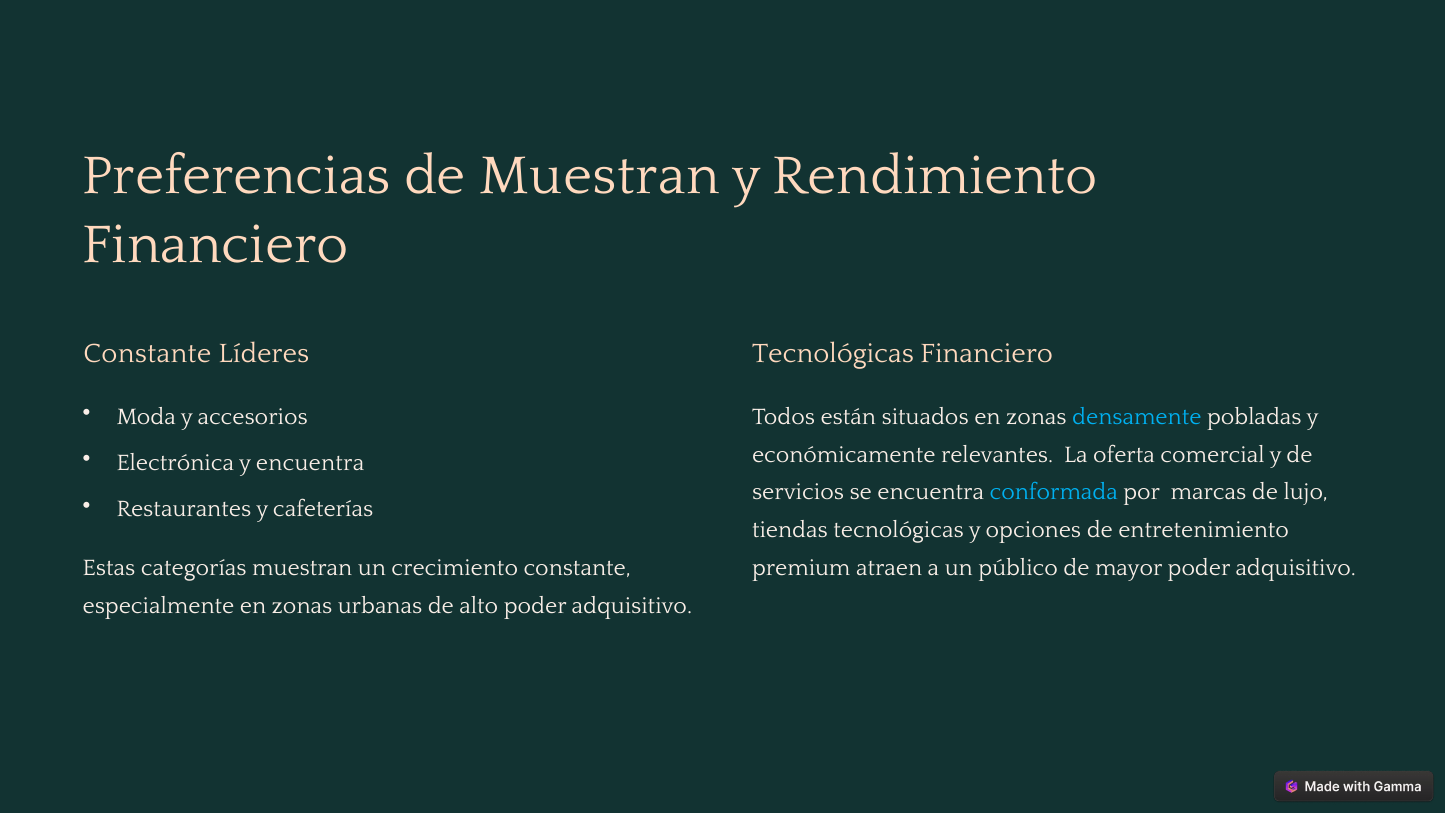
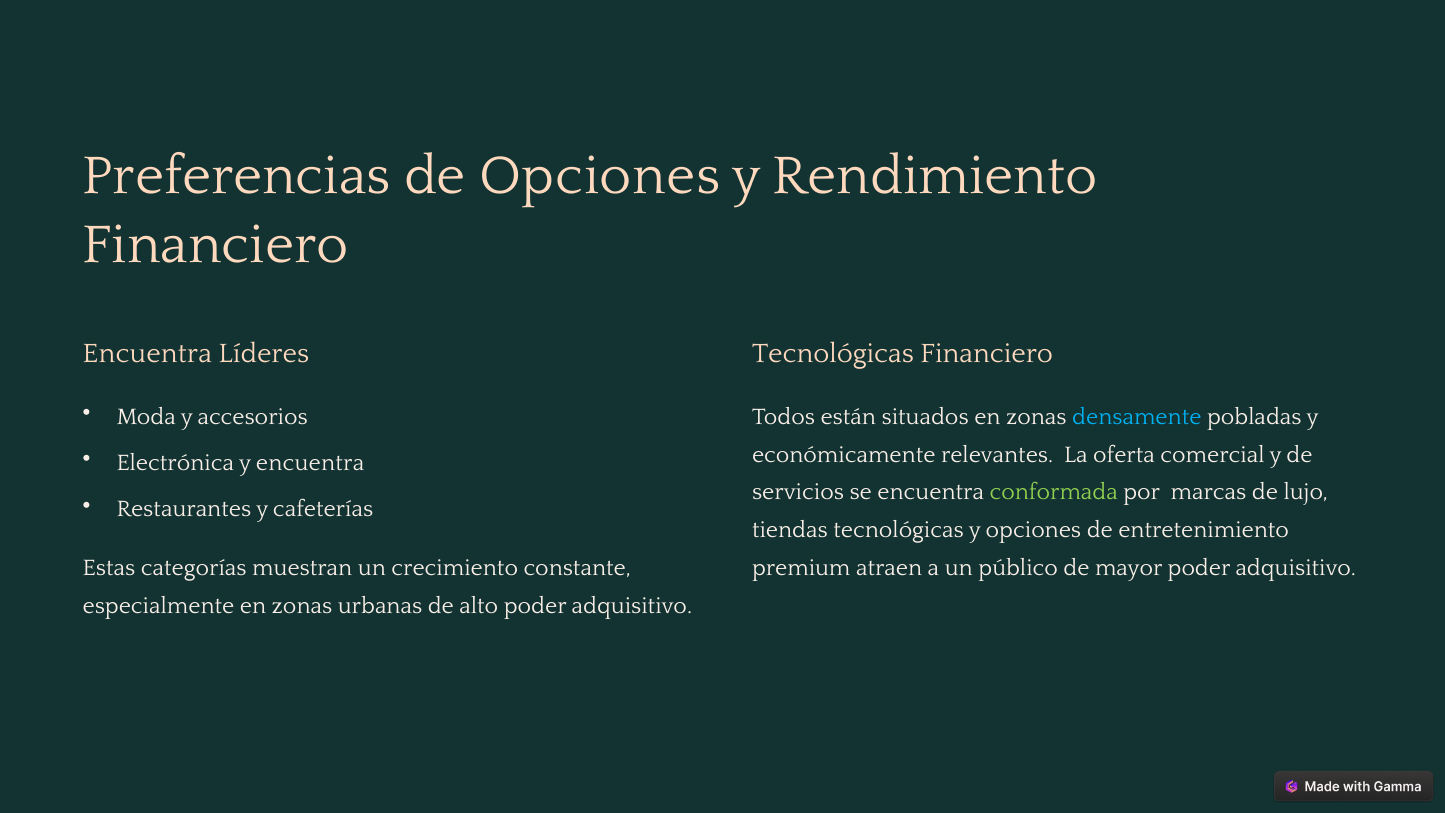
de Muestran: Muestran -> Opciones
Constante at (147, 353): Constante -> Encuentra
conformada colour: light blue -> light green
